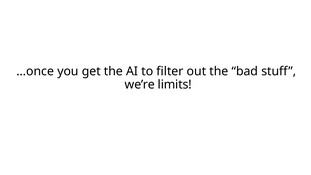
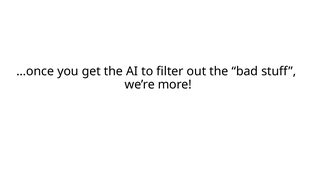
limits: limits -> more
